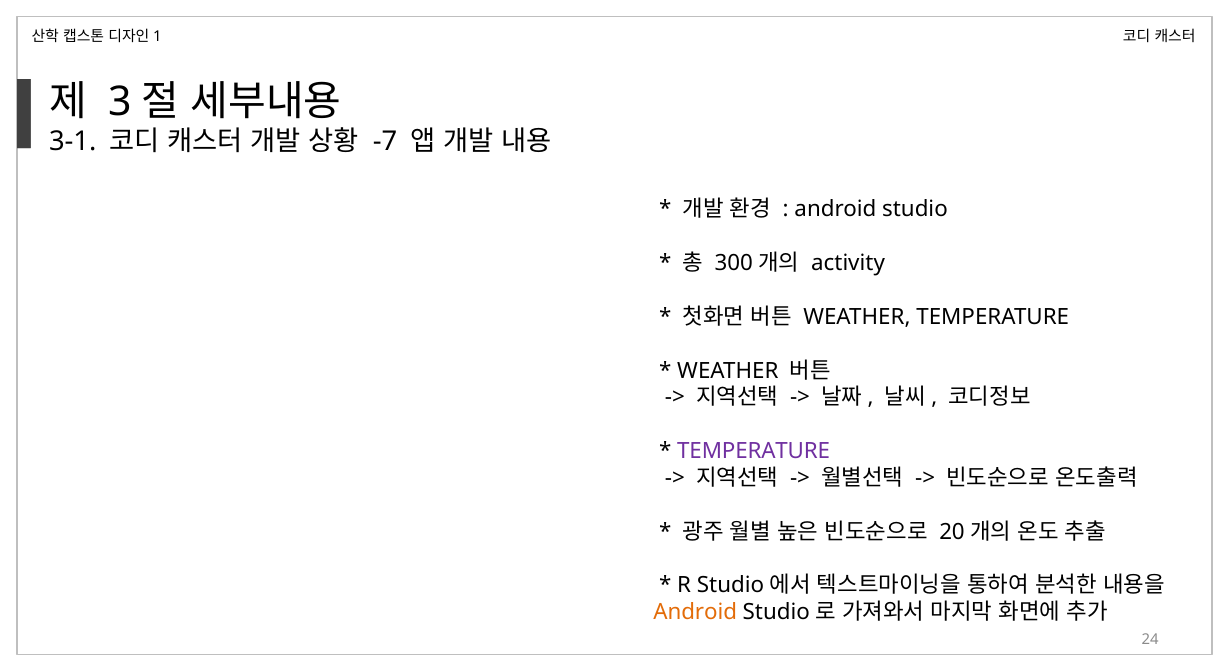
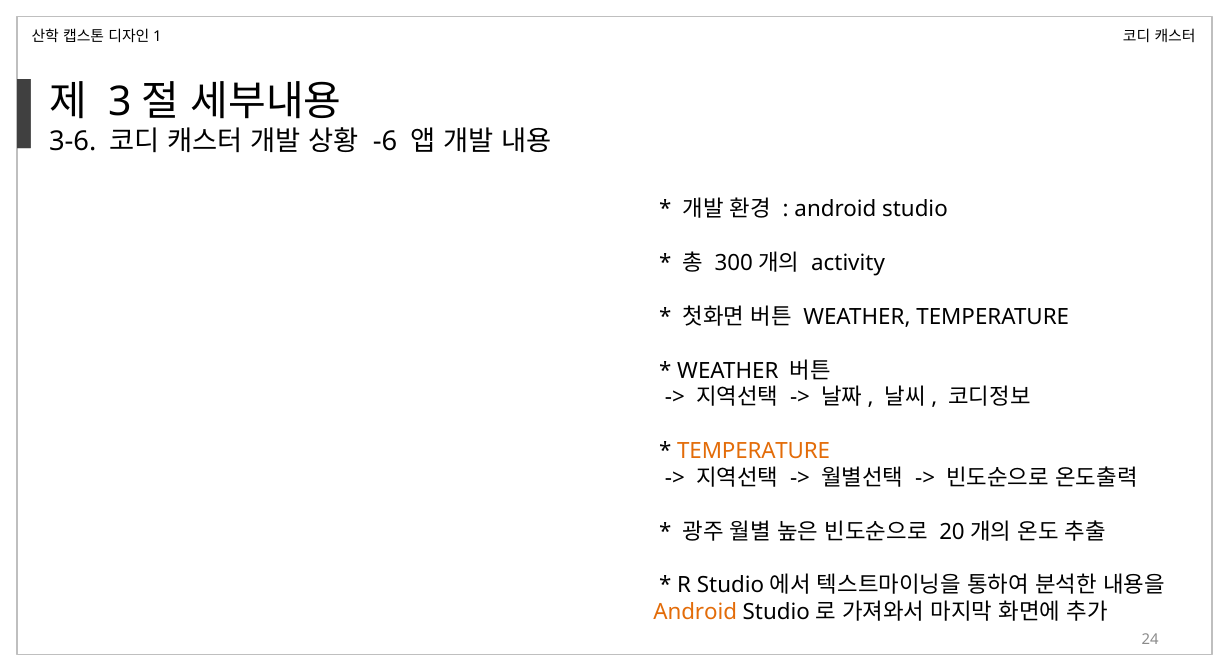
3-1: 3-1 -> 3-6
-7: -7 -> -6
TEMPERATURE at (754, 451) colour: purple -> orange
